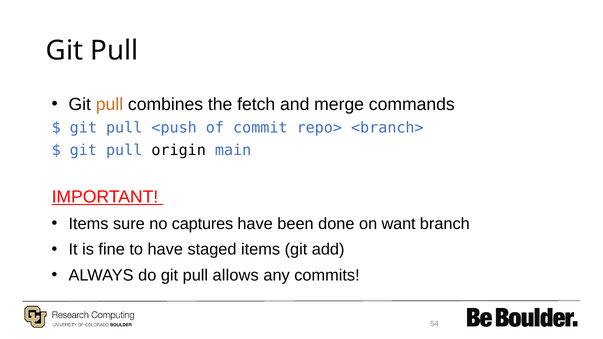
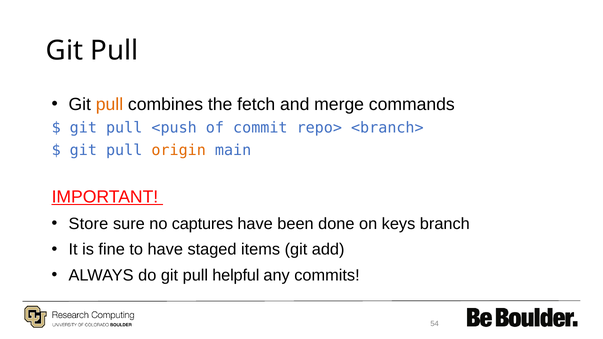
origin colour: black -> orange
Items at (89, 224): Items -> Store
want: want -> keys
allows: allows -> helpful
